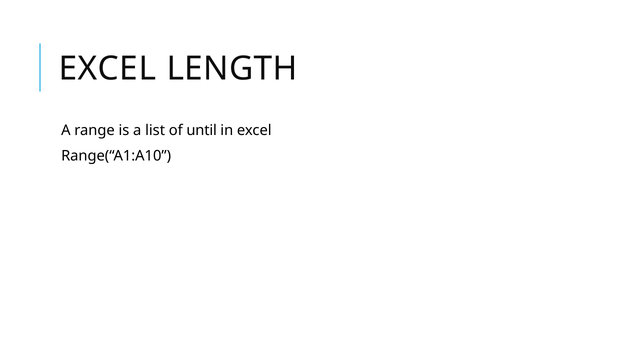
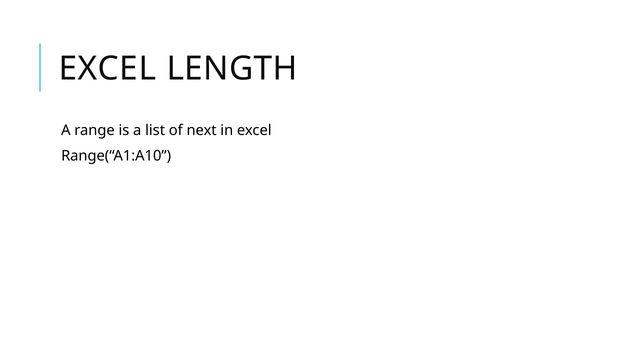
until: until -> next
